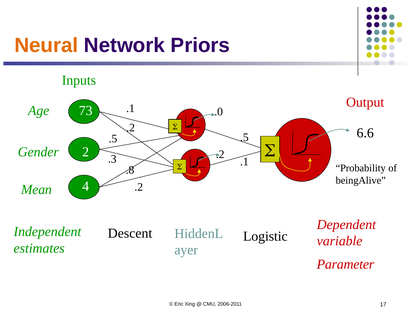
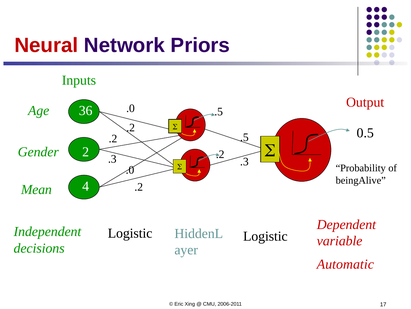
Neural colour: orange -> red
.1 at (130, 108): .1 -> .0
73: 73 -> 36
.0 at (219, 111): .0 -> .5
6.6: 6.6 -> 0.5
.5 at (113, 139): .5 -> .2
.1 at (244, 161): .1 -> .3
.8 at (130, 170): .8 -> .0
Descent at (130, 233): Descent -> Logistic
estimates: estimates -> decisions
Parameter: Parameter -> Automatic
